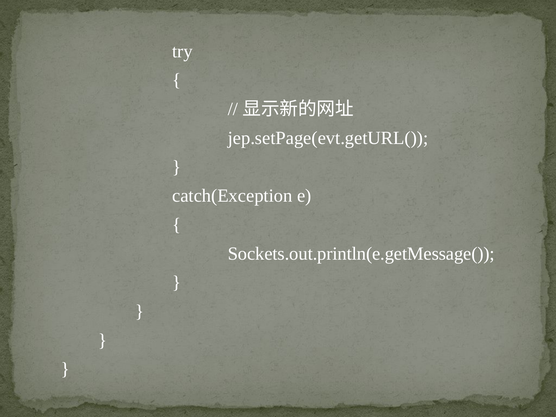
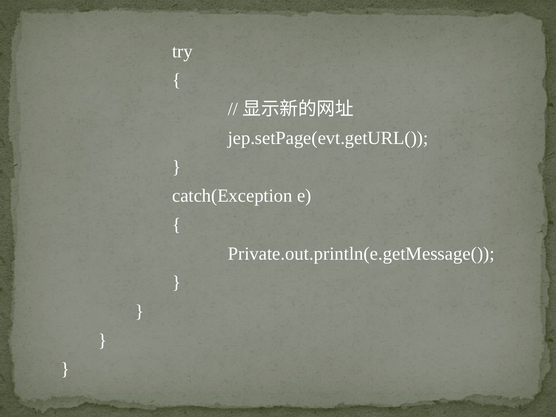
Sockets.out.println(e.getMessage(: Sockets.out.println(e.getMessage( -> Private.out.println(e.getMessage(
